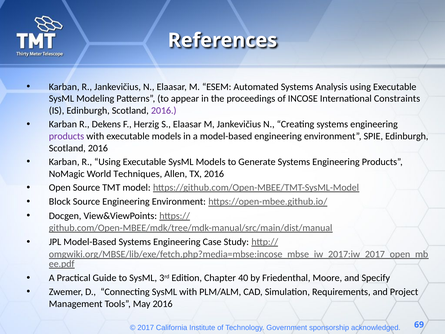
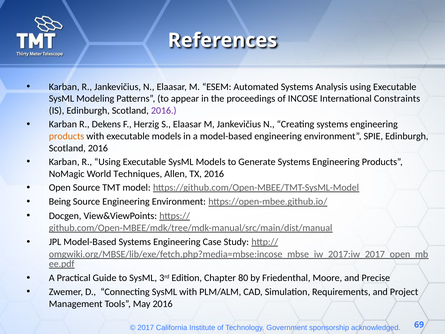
products at (67, 136) colour: purple -> orange
Block: Block -> Being
40: 40 -> 80
Specify: Specify -> Precise
